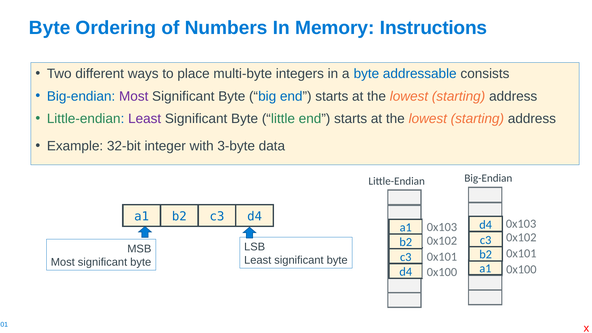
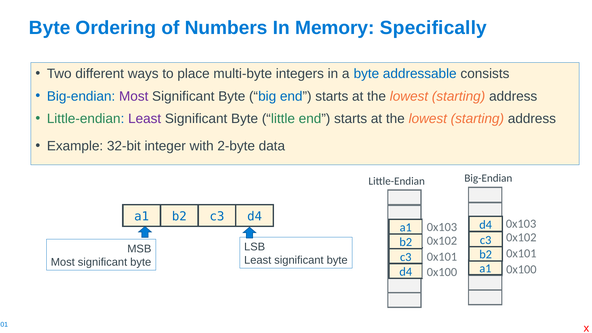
Instructions: Instructions -> Specifically
3-byte: 3-byte -> 2-byte
